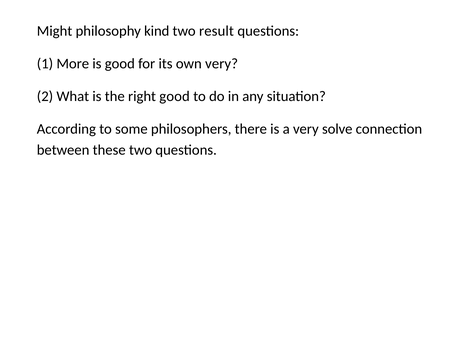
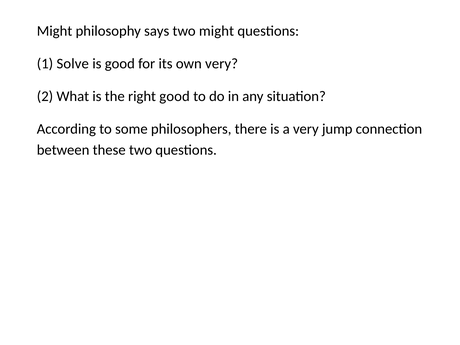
kind: kind -> says
two result: result -> might
More: More -> Solve
solve: solve -> jump
